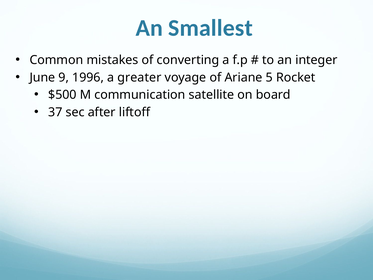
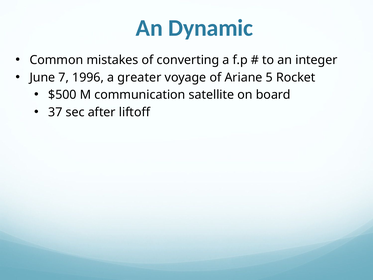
Smallest: Smallest -> Dynamic
9: 9 -> 7
